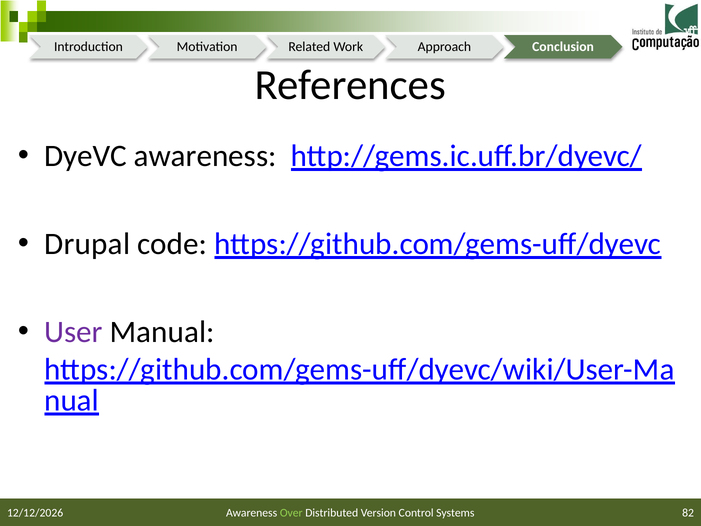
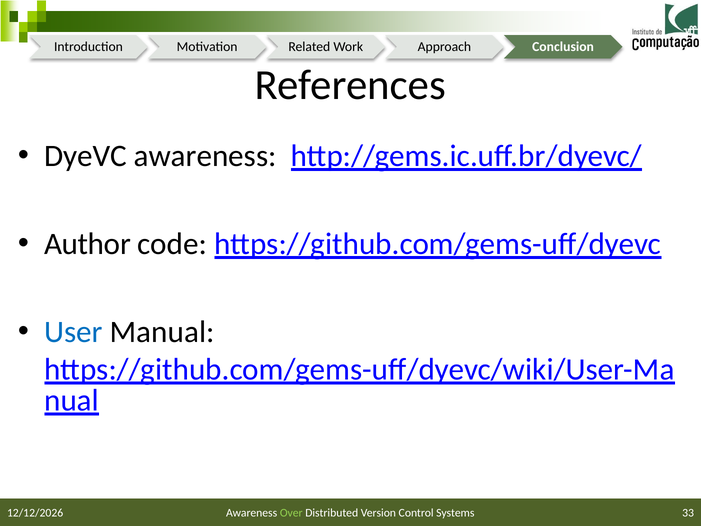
Drupal: Drupal -> Author
User colour: purple -> blue
82: 82 -> 33
